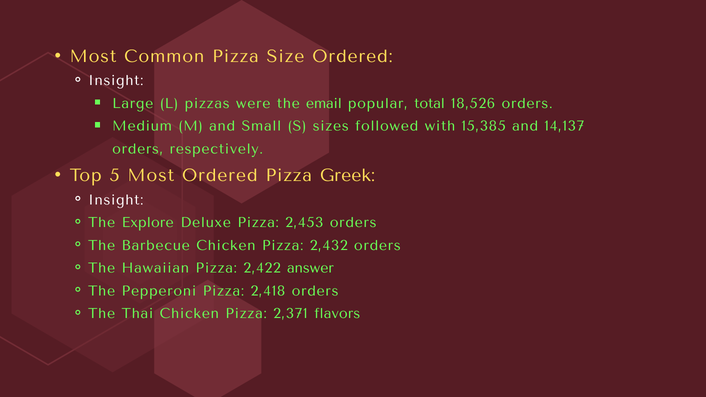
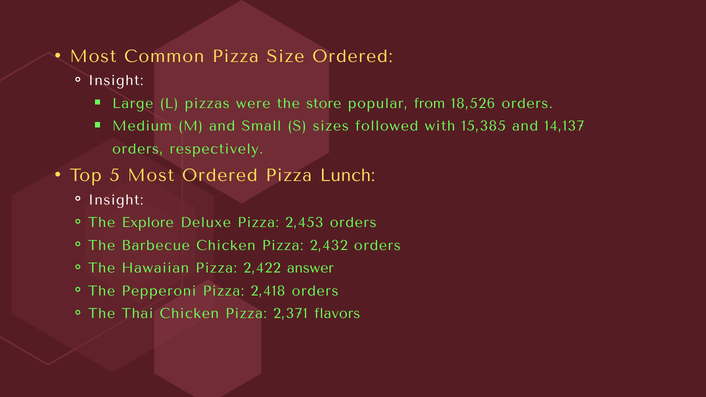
email: email -> store
total: total -> from
Greek: Greek -> Lunch
